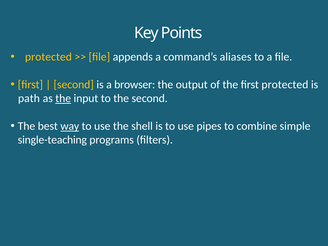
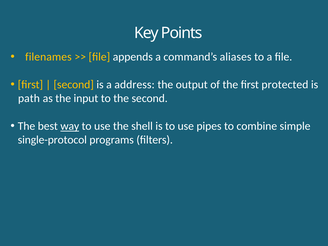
protected at (48, 57): protected -> filenames
browser: browser -> address
the at (63, 98) underline: present -> none
single-teaching: single-teaching -> single-protocol
